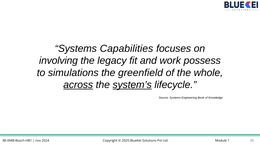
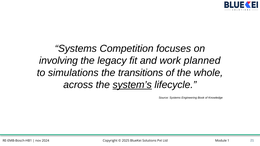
Capabilities: Capabilities -> Competition
possess: possess -> planned
greenfield: greenfield -> transitions
across underline: present -> none
